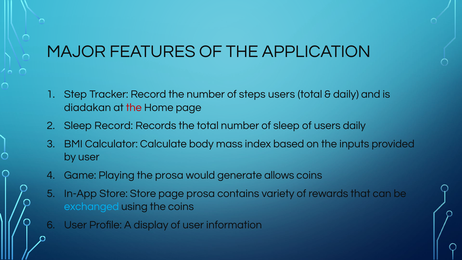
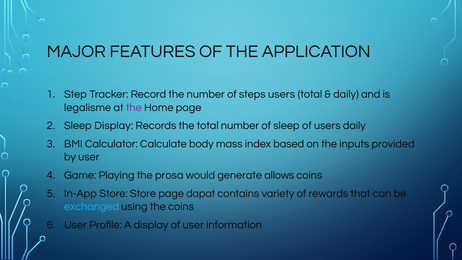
diadakan: diadakan -> legalisme
the at (134, 107) colour: red -> purple
Sleep Record: Record -> Display
page prosa: prosa -> dapat
